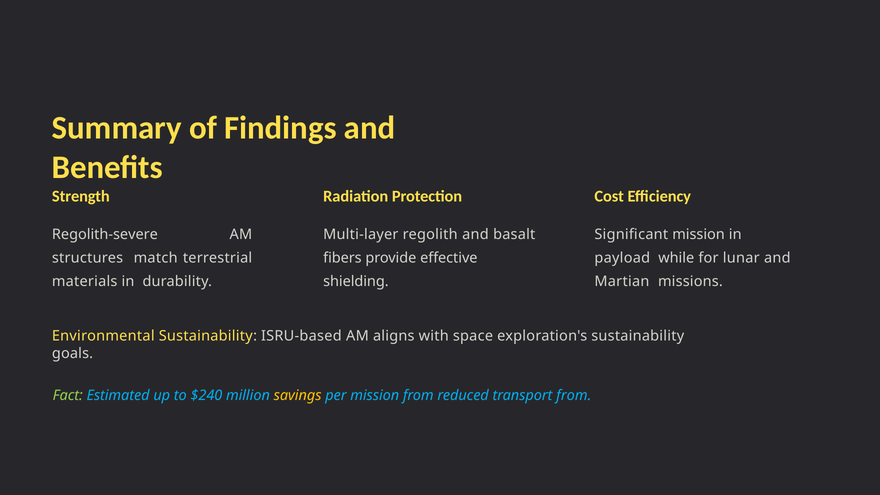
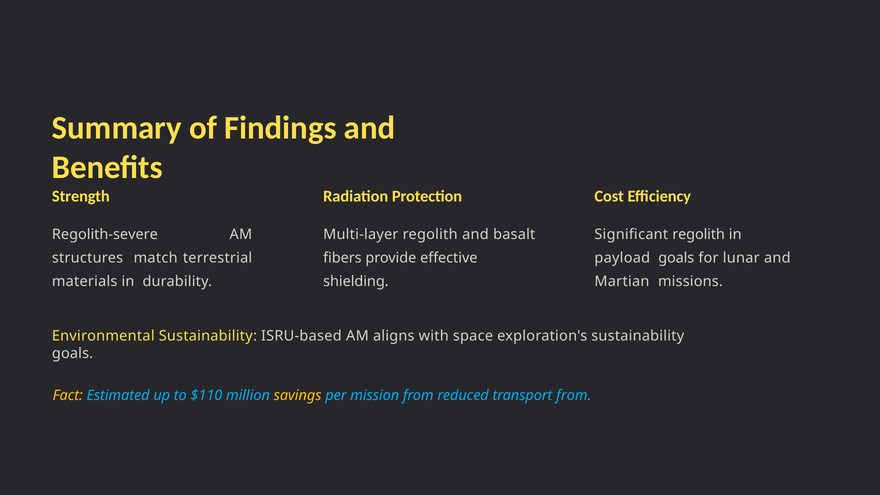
Significant mission: mission -> regolith
payload while: while -> goals
Fact colour: light green -> yellow
$240: $240 -> $110
